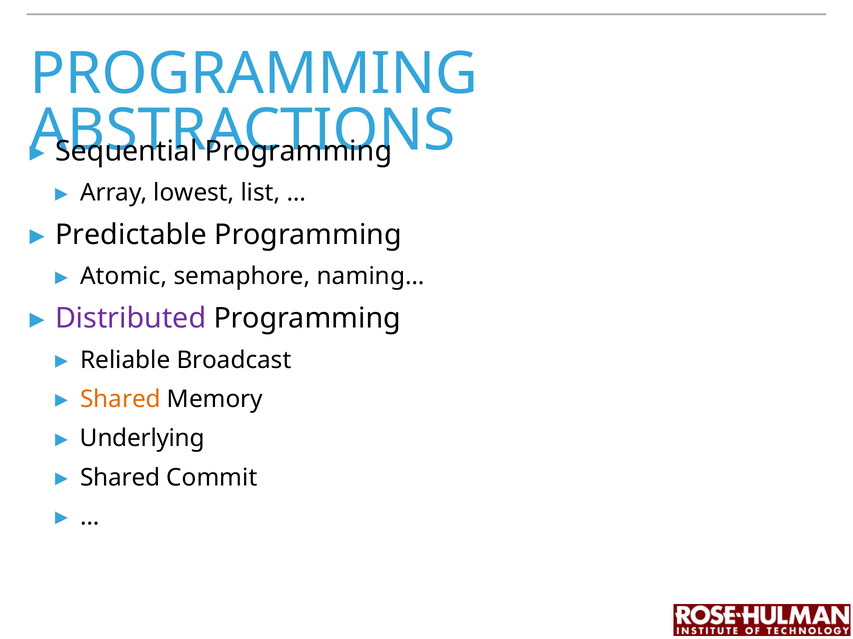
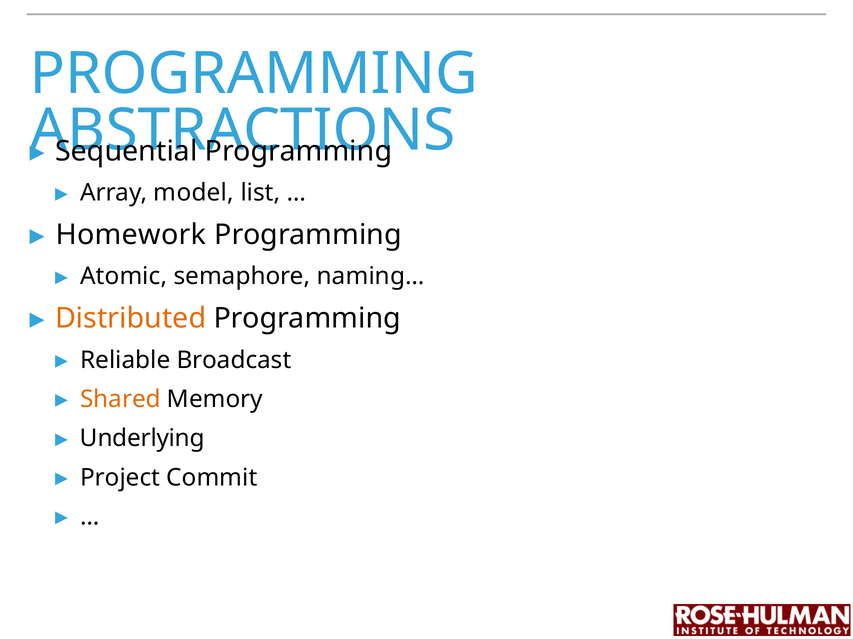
lowest: lowest -> model
Predictable: Predictable -> Homework
Distributed colour: purple -> orange
Shared at (120, 478): Shared -> Project
